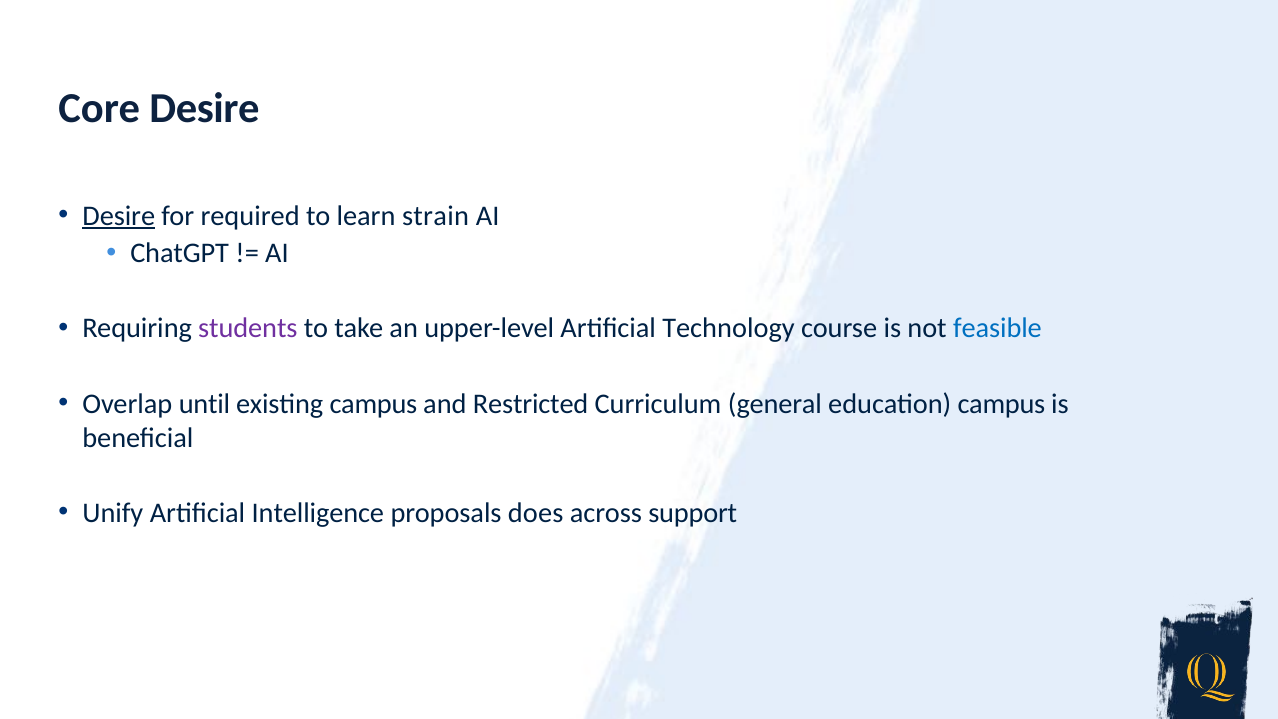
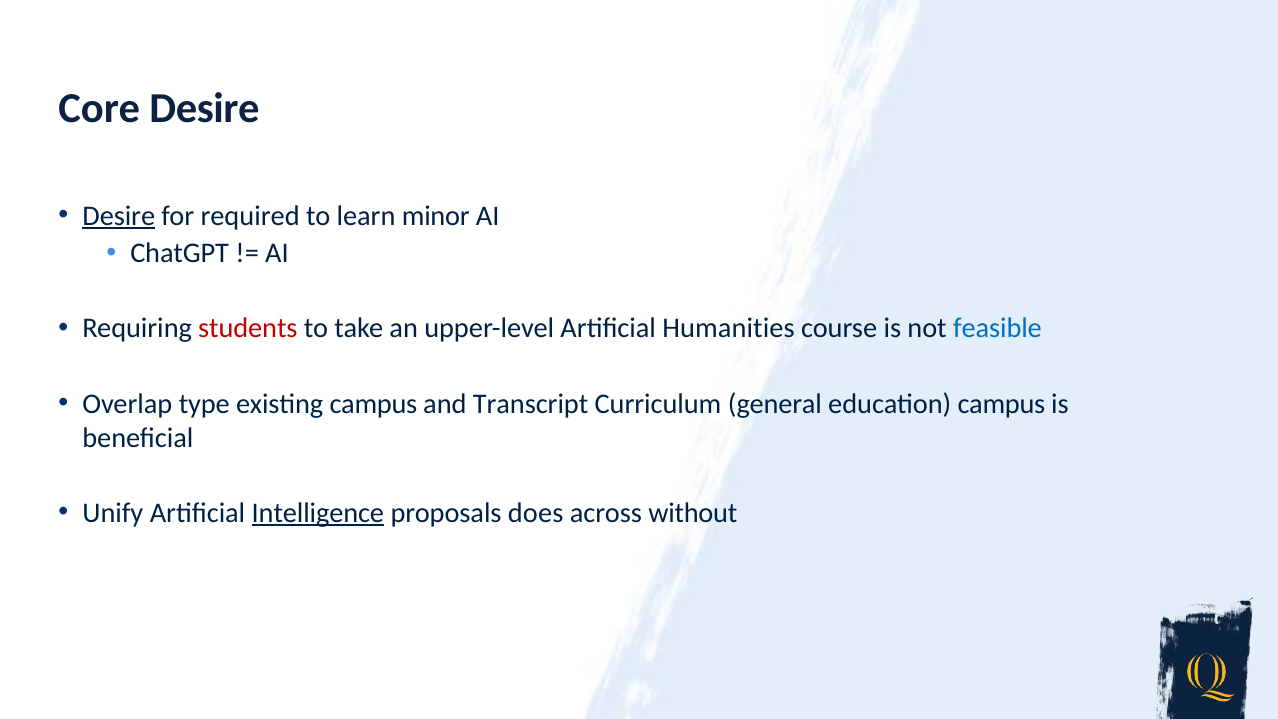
strain: strain -> minor
students colour: purple -> red
Technology: Technology -> Humanities
until: until -> type
Restricted: Restricted -> Transcript
Intelligence underline: none -> present
support: support -> without
